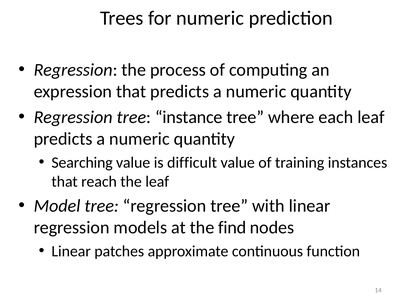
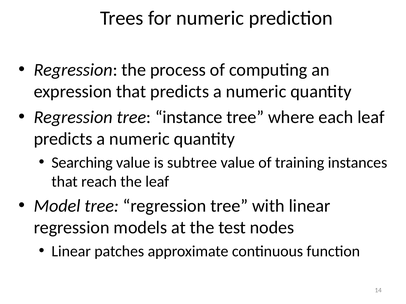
difficult: difficult -> subtree
find: find -> test
